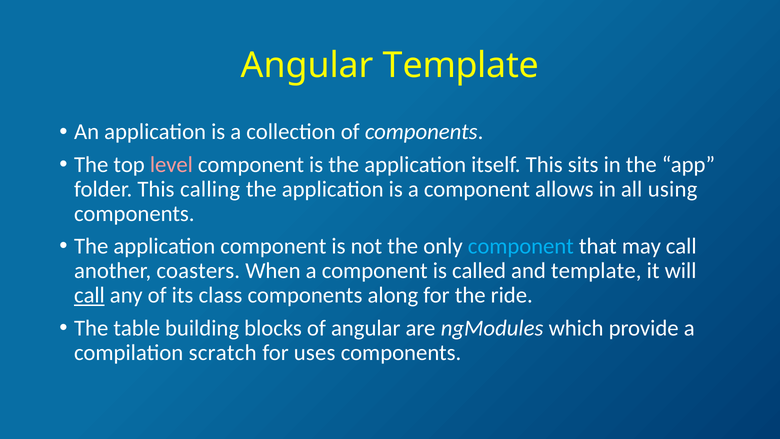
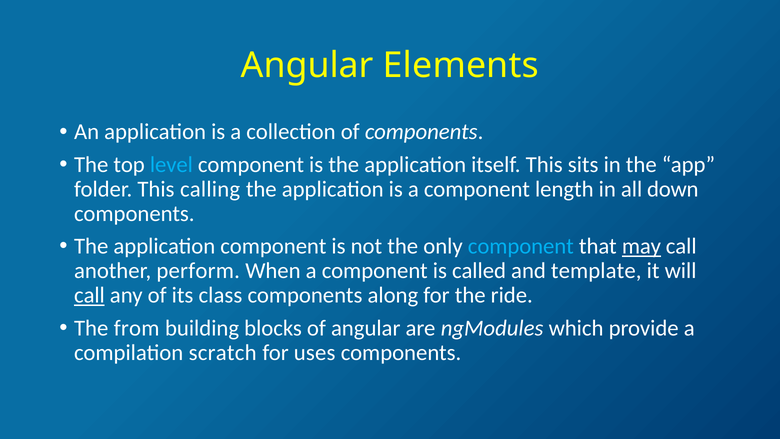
Angular Template: Template -> Elements
level colour: pink -> light blue
allows: allows -> length
using: using -> down
may underline: none -> present
coasters: coasters -> perform
table: table -> from
